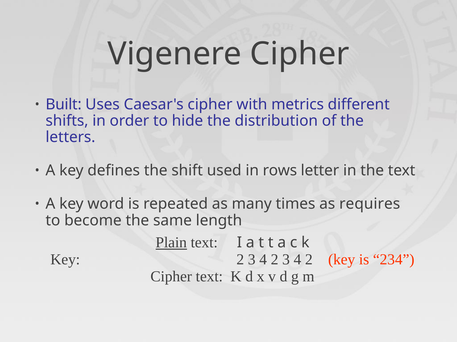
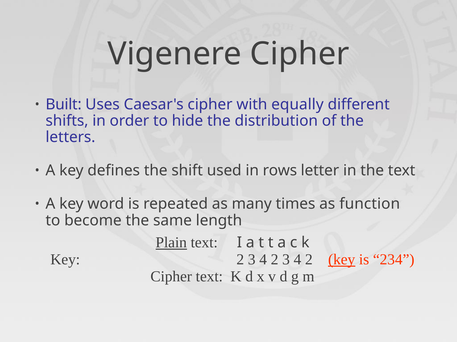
metrics: metrics -> equally
requires: requires -> function
key at (342, 260) underline: none -> present
